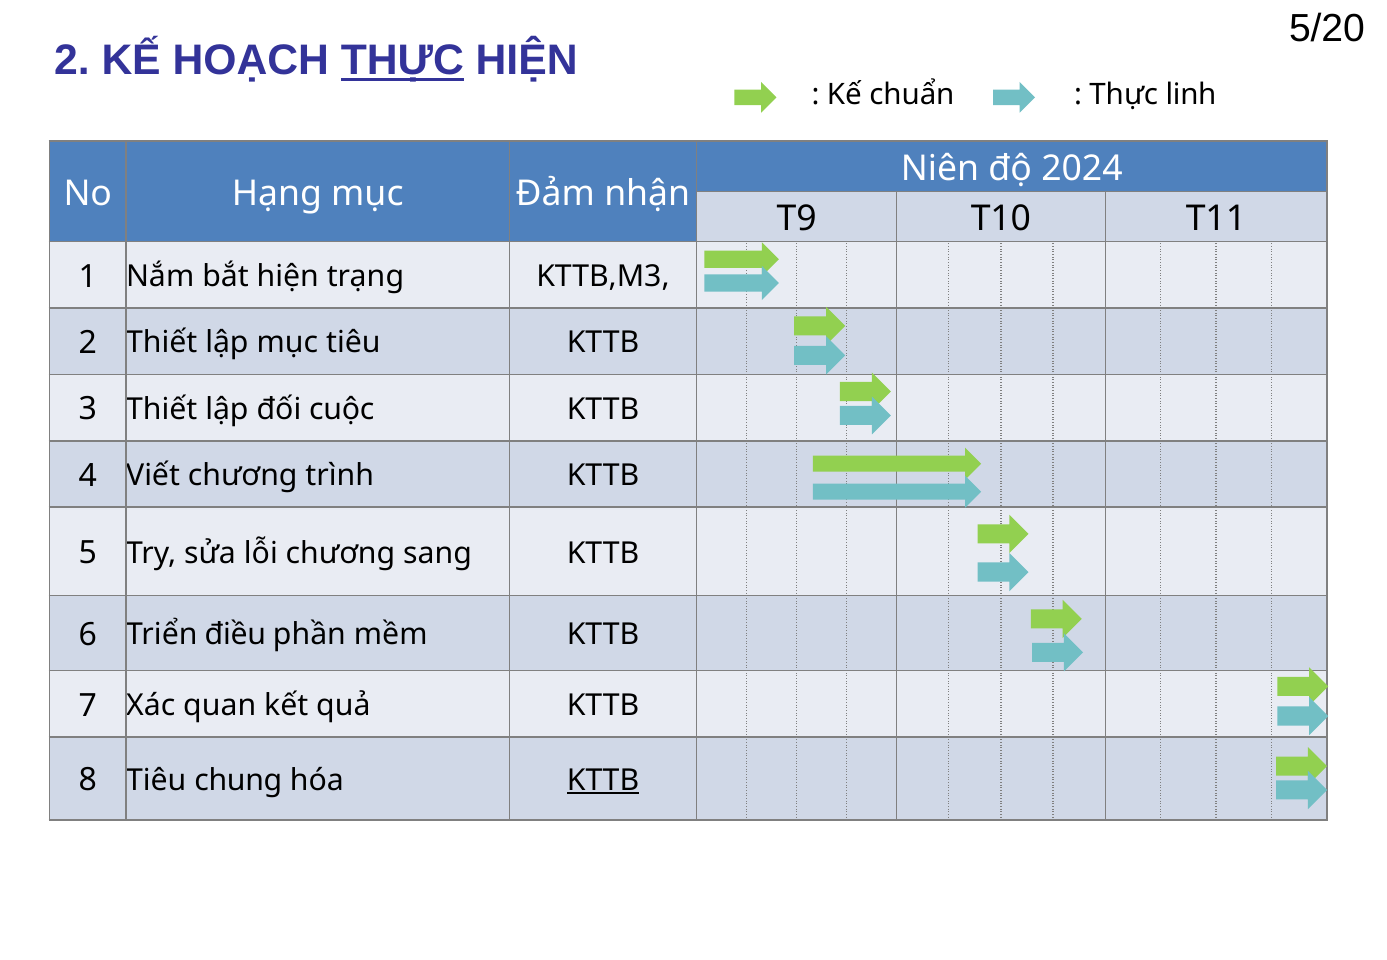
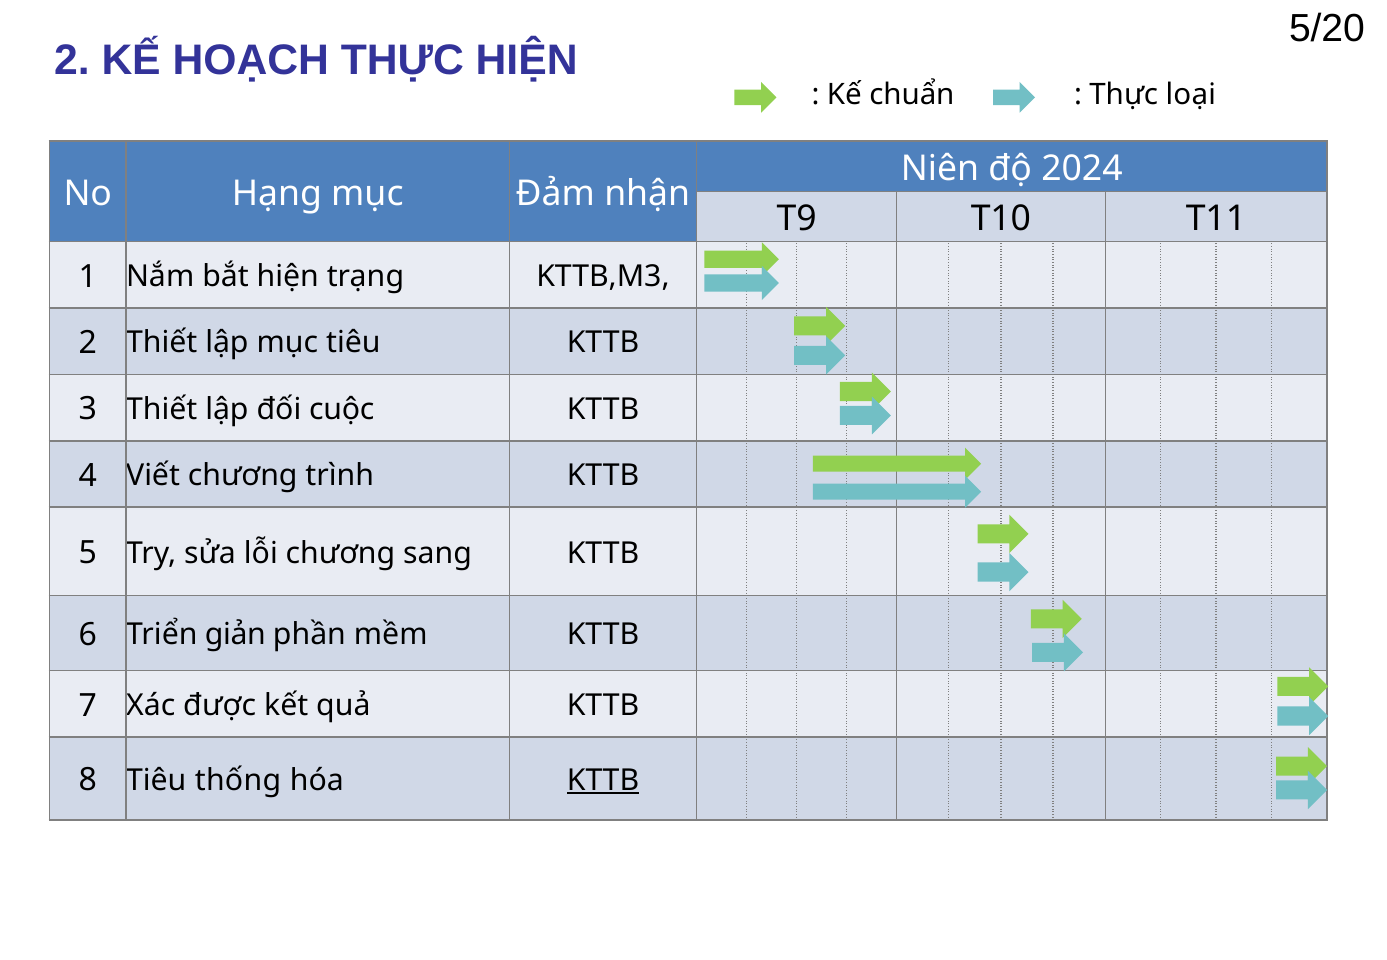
THỰC at (402, 61) underline: present -> none
linh: linh -> loại
điều: điều -> giản
quan: quan -> được
chung: chung -> thống
